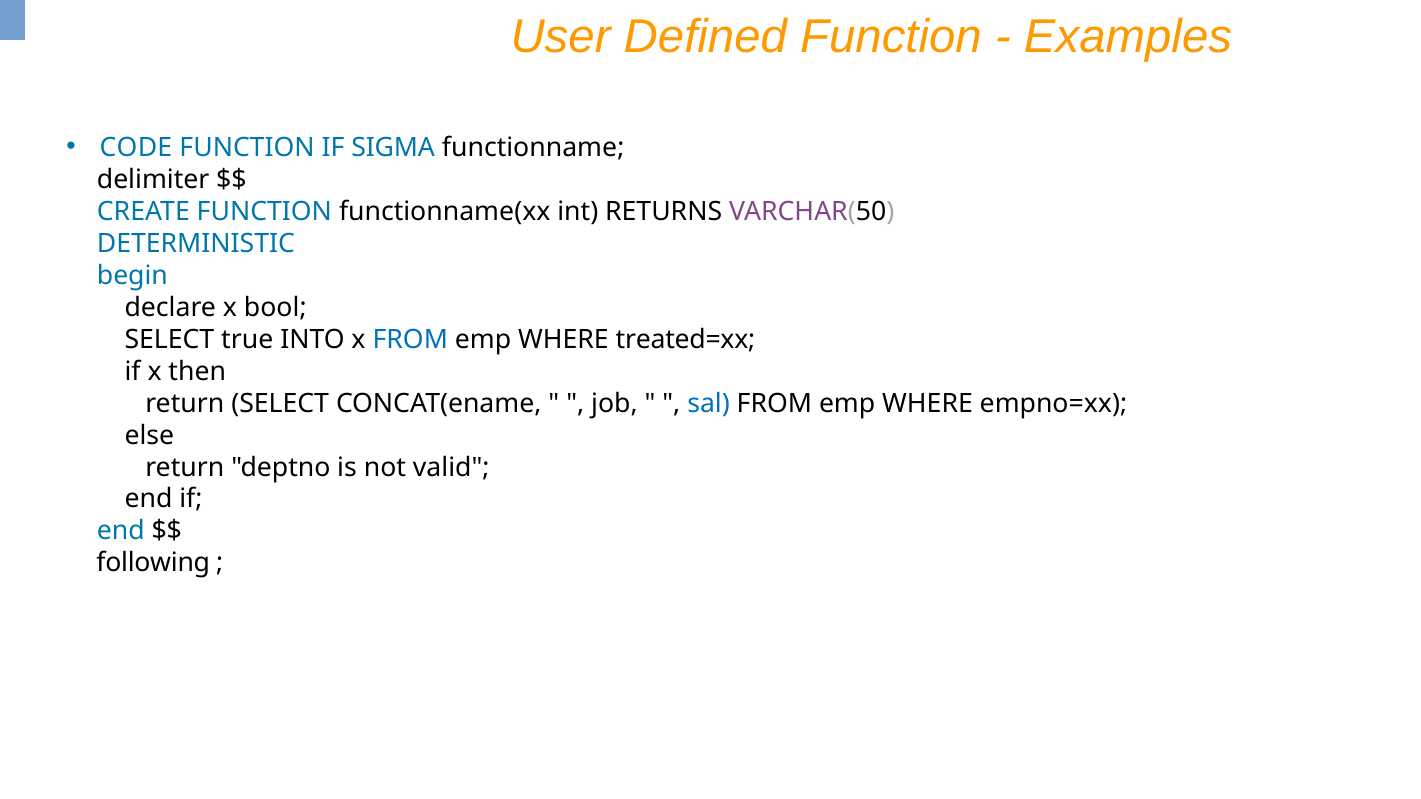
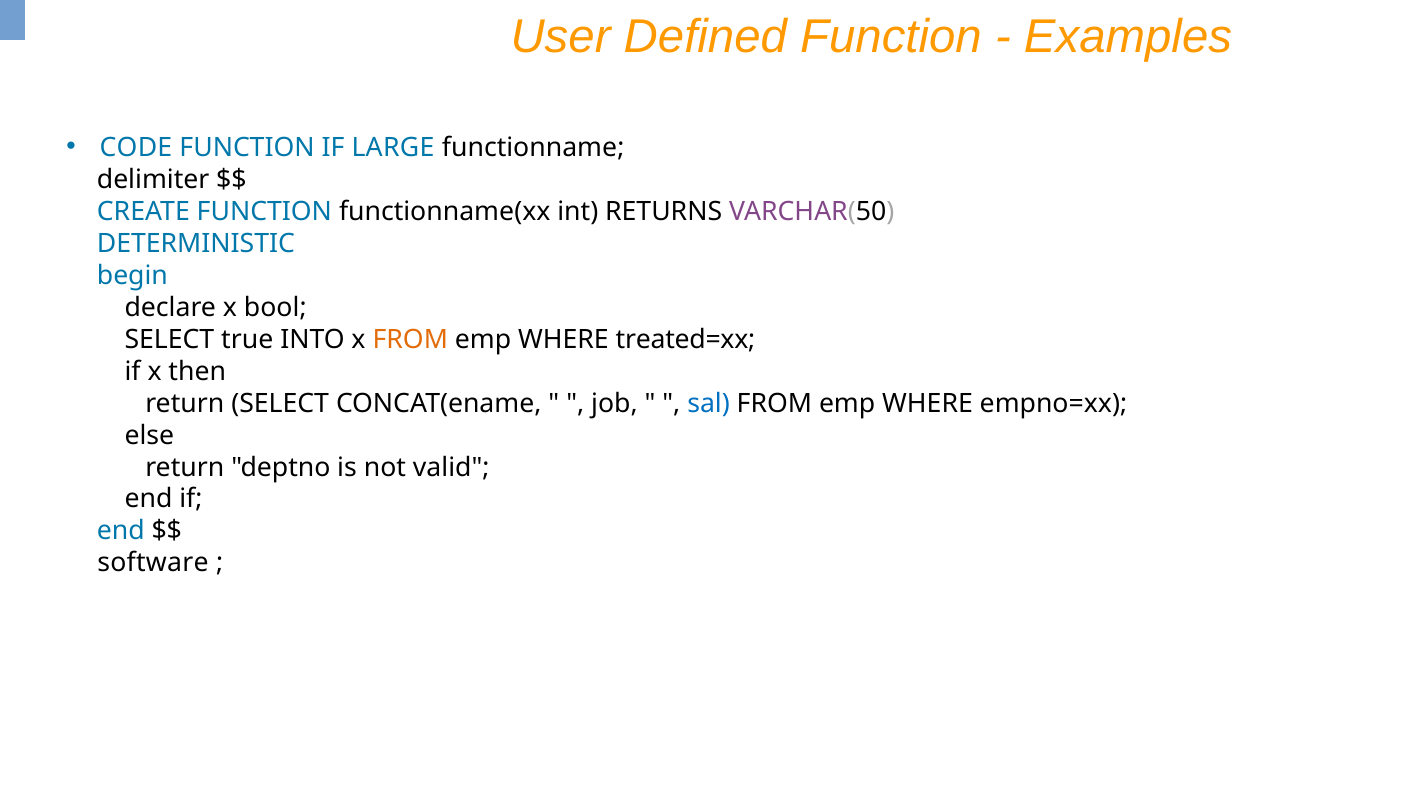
SIGMA: SIGMA -> LARGE
FROM at (410, 340) colour: blue -> orange
following: following -> software
